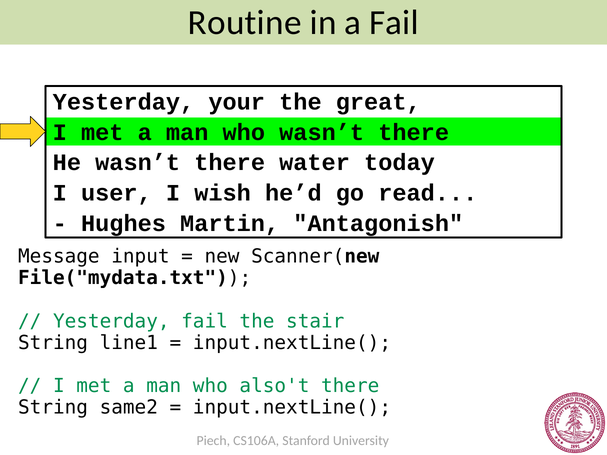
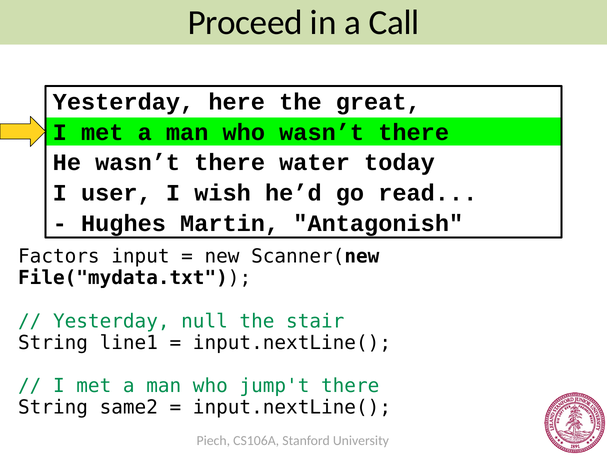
Routine: Routine -> Proceed
a Fail: Fail -> Call
your: your -> here
Message: Message -> Factors
Yesterday fail: fail -> null
also't: also't -> jump't
